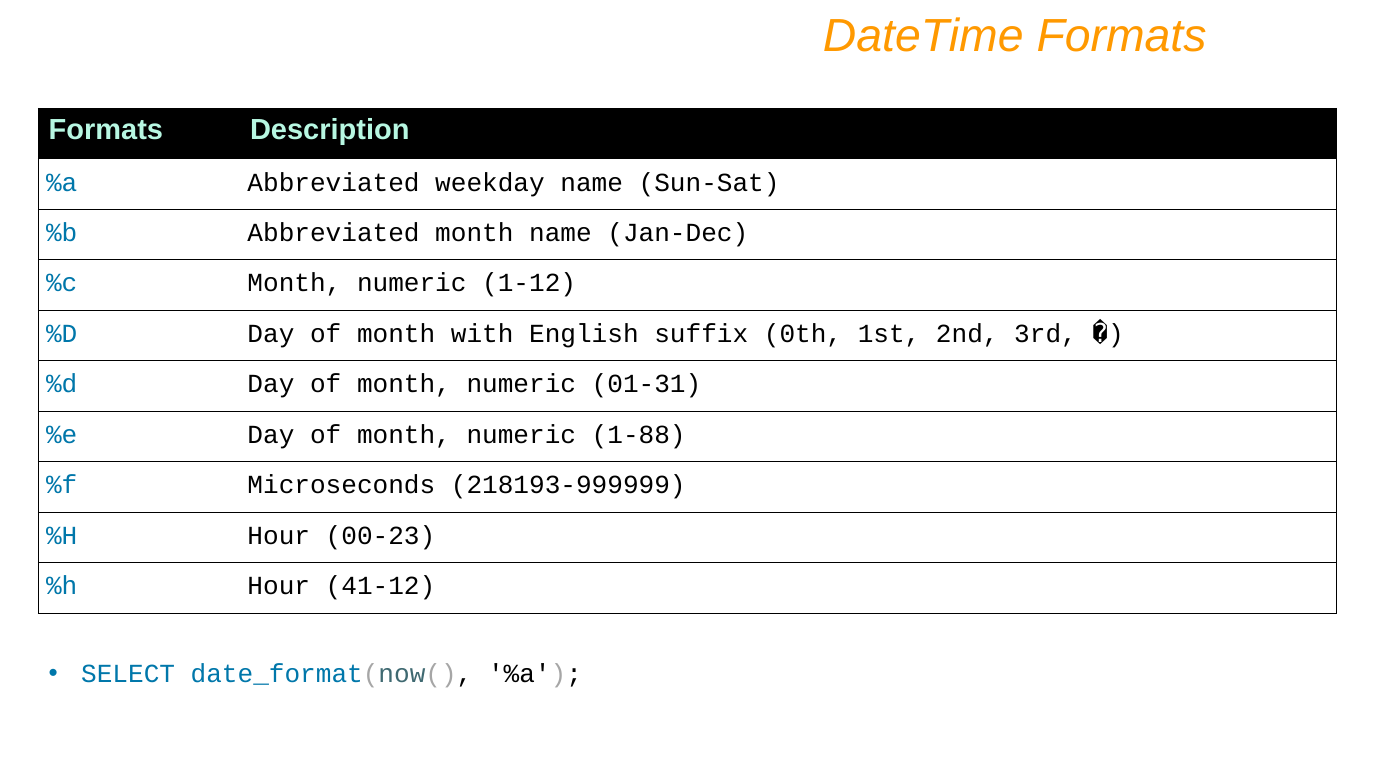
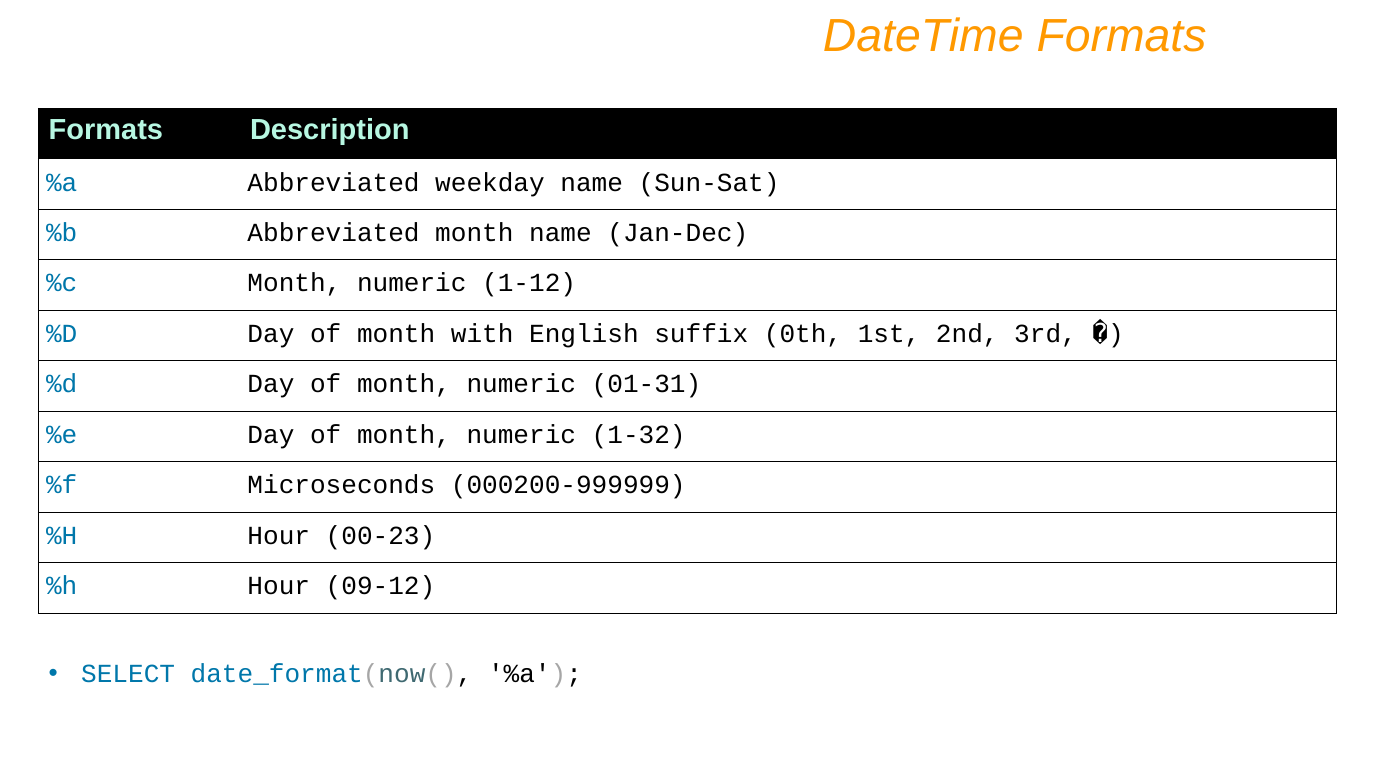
1-88: 1-88 -> 1-32
218193-999999: 218193-999999 -> 000200-999999
41-12: 41-12 -> 09-12
